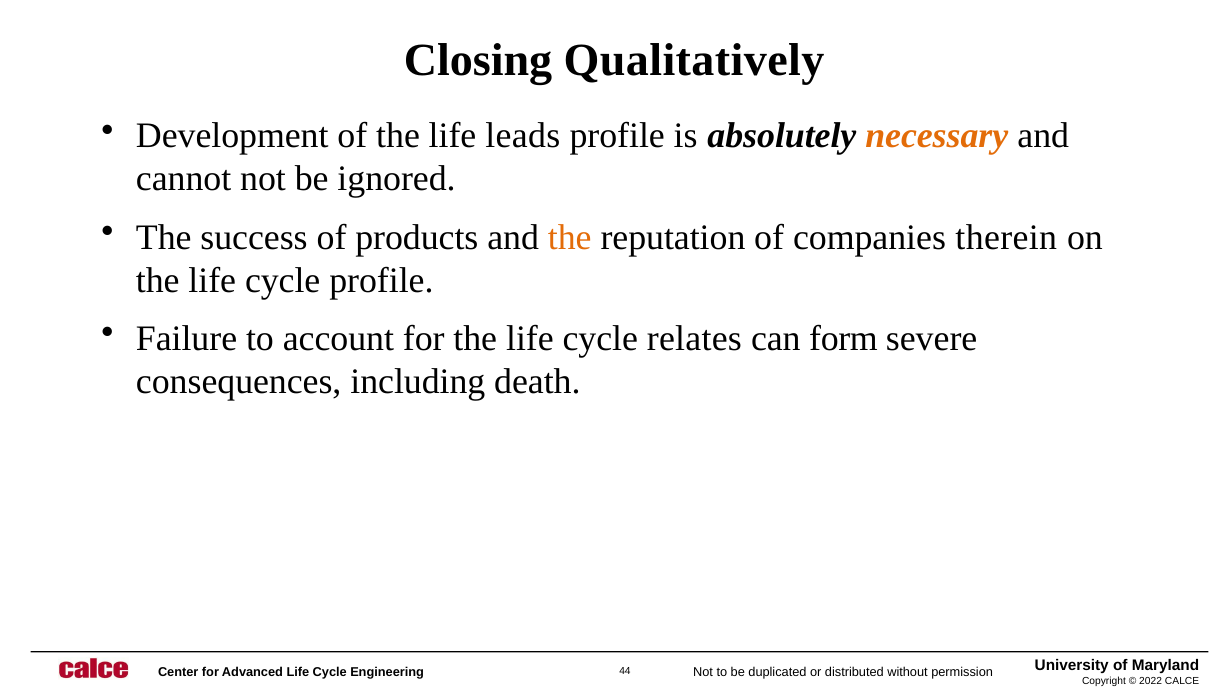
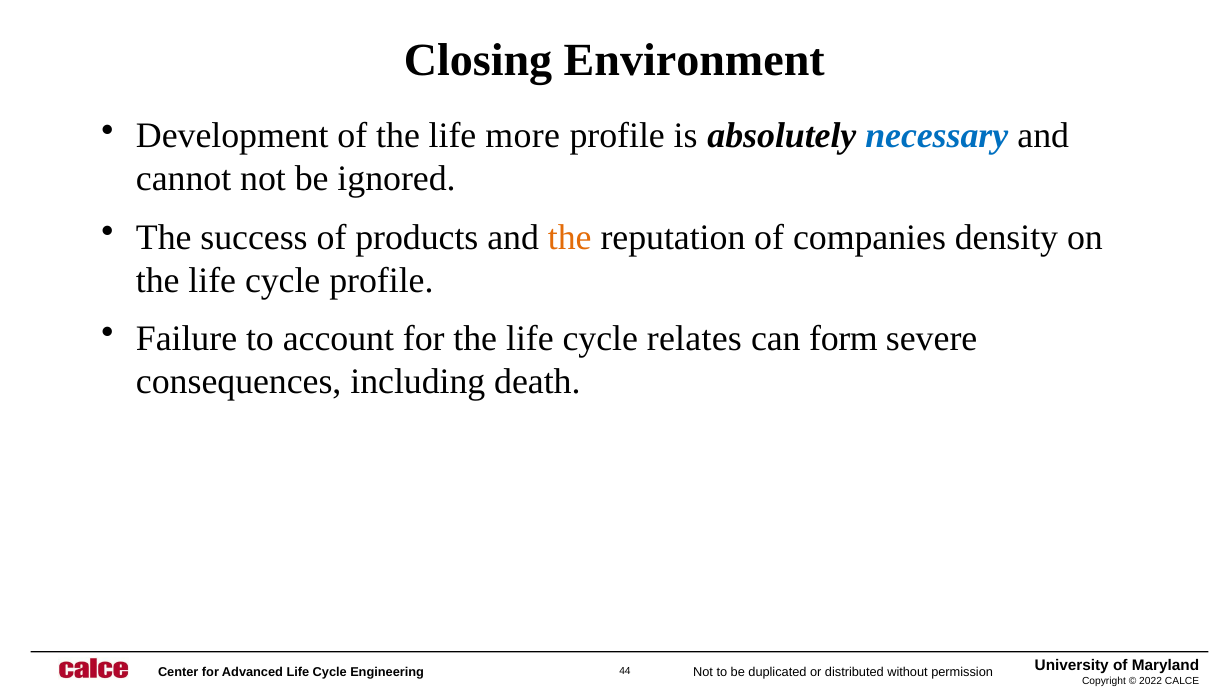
Qualitatively: Qualitatively -> Environment
leads: leads -> more
necessary colour: orange -> blue
therein: therein -> density
